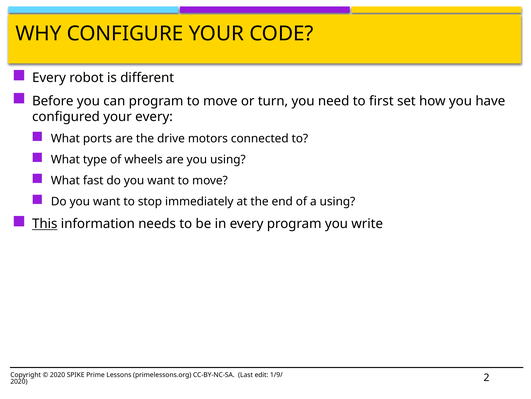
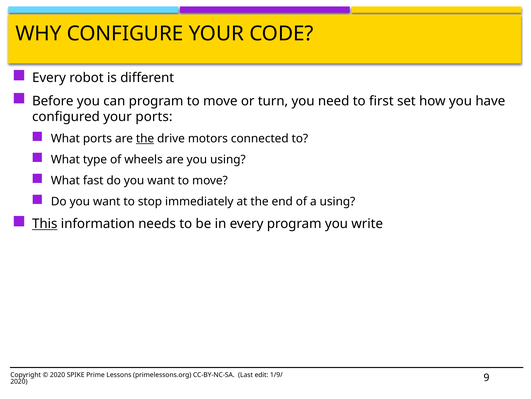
your every: every -> ports
the at (145, 138) underline: none -> present
2: 2 -> 9
